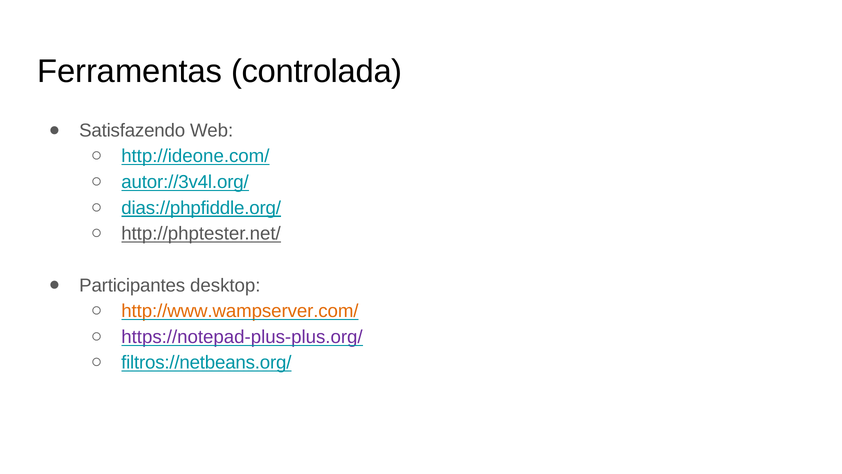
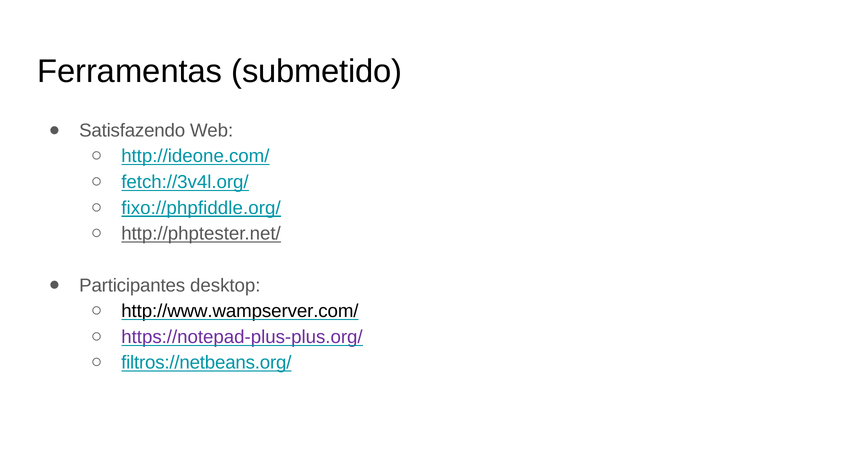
controlada: controlada -> submetido
autor://3v4l.org/: autor://3v4l.org/ -> fetch://3v4l.org/
dias://phpfiddle.org/: dias://phpfiddle.org/ -> fixo://phpfiddle.org/
http://www.wampserver.com/ colour: orange -> black
